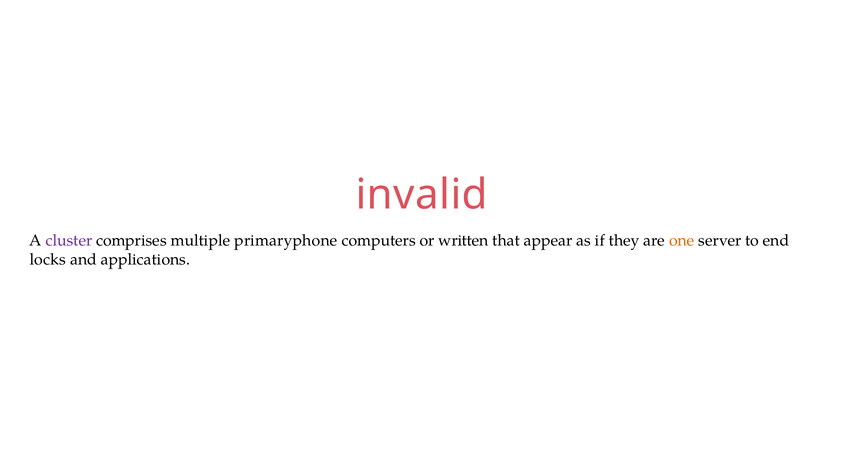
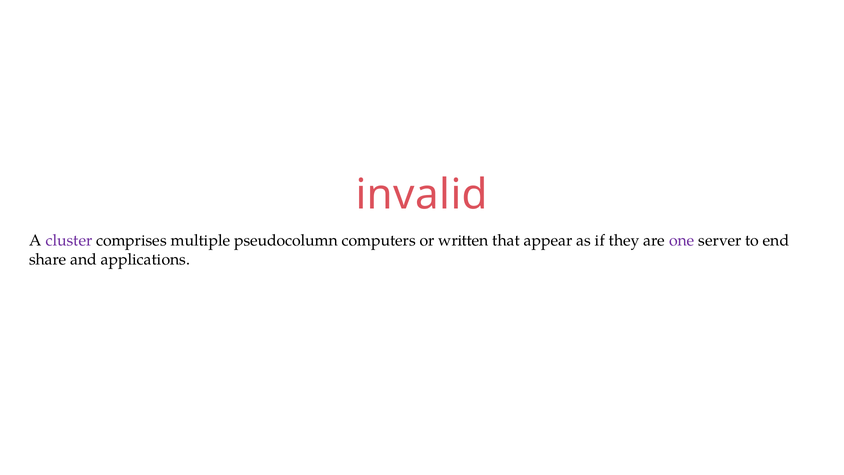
primaryphone: primaryphone -> pseudocolumn
one colour: orange -> purple
locks: locks -> share
